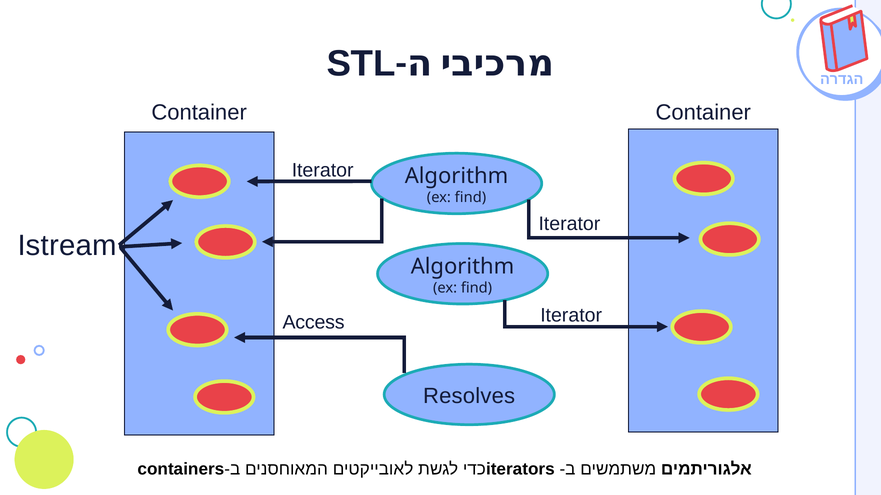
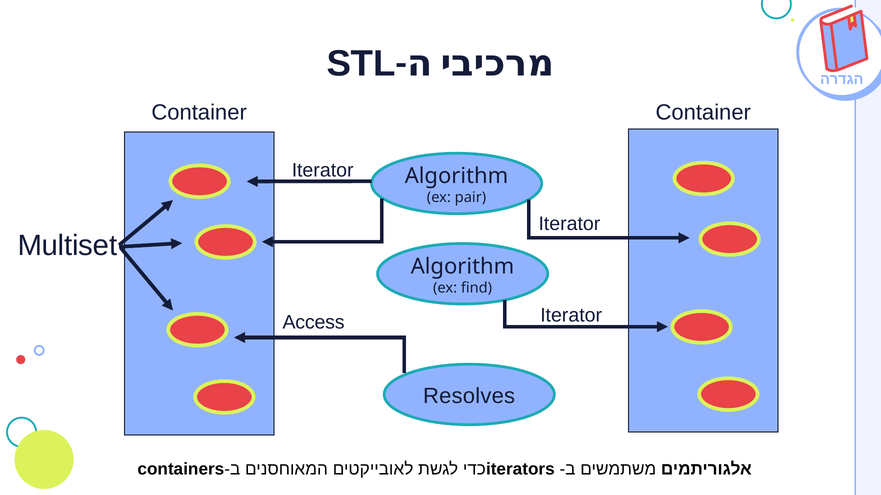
find at (470, 198): find -> pair
Istream: Istream -> Multiset
